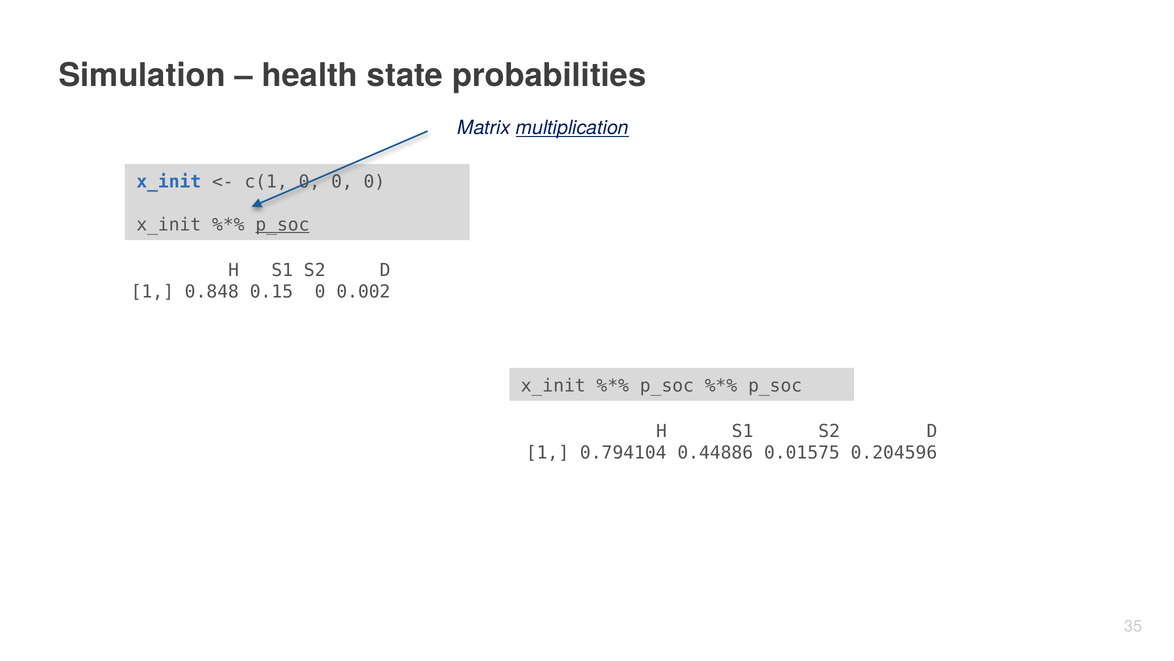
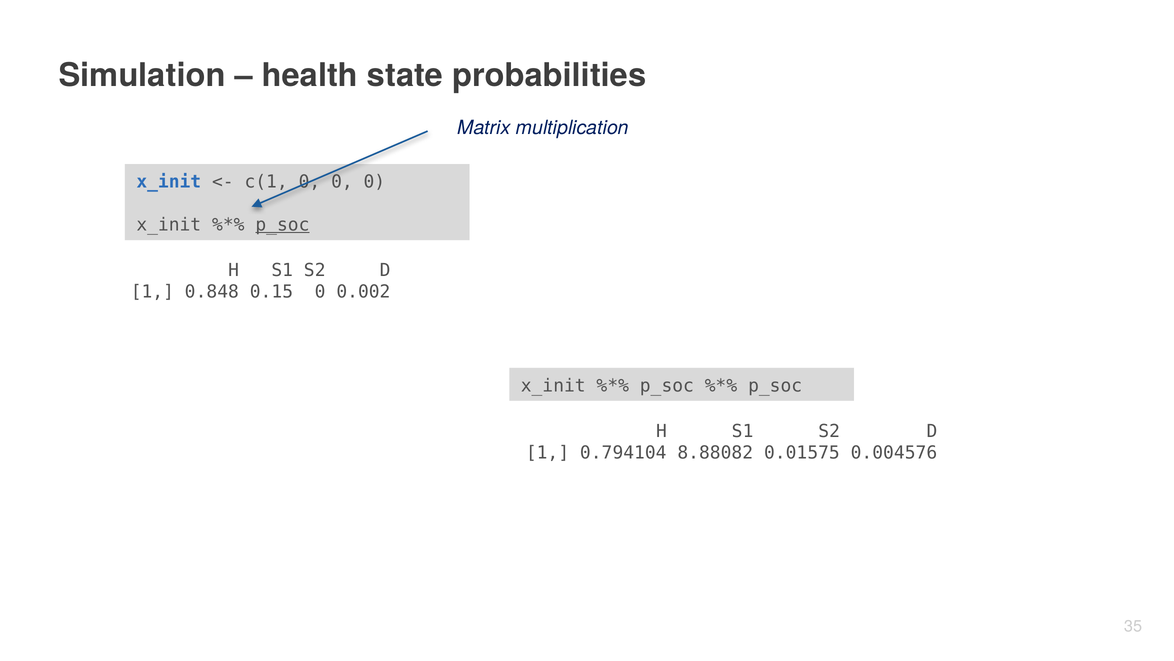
multiplication underline: present -> none
0.44886: 0.44886 -> 8.88082
0.204596: 0.204596 -> 0.004576
